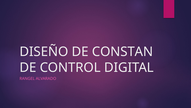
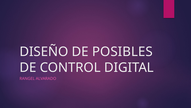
CONSTAN: CONSTAN -> POSIBLES
